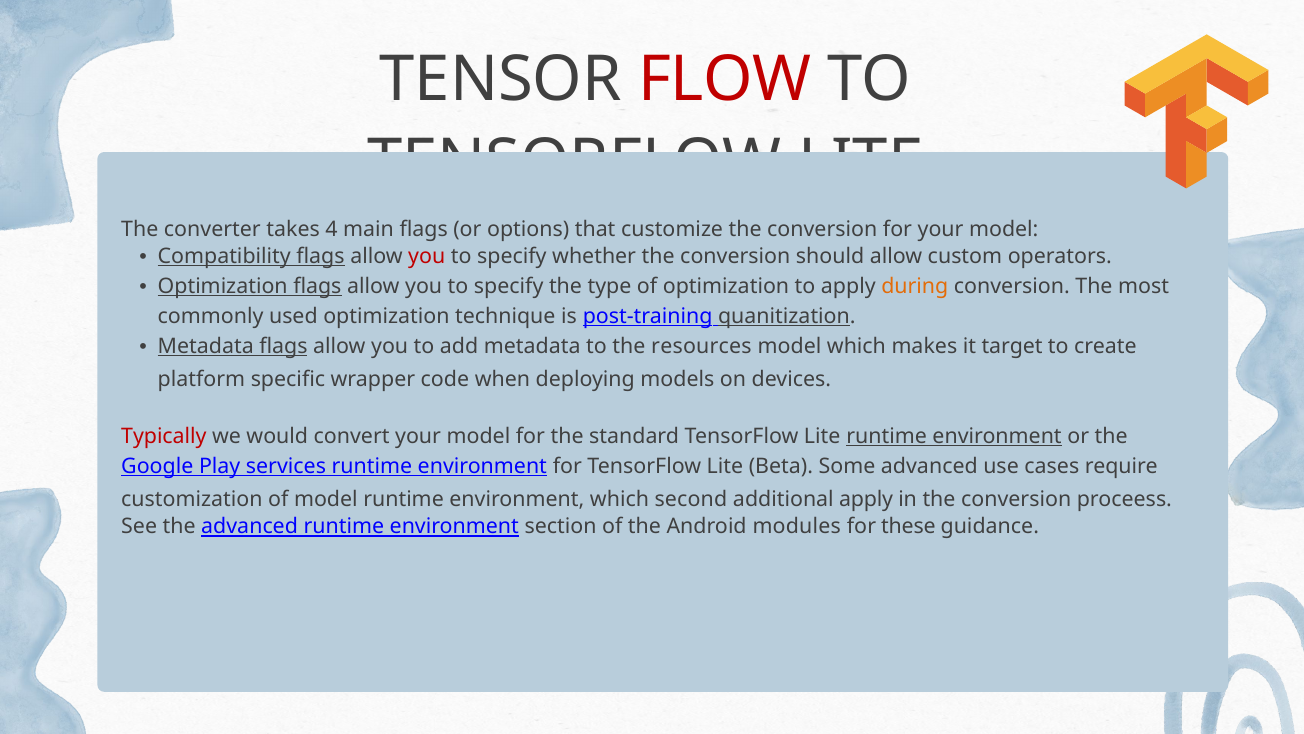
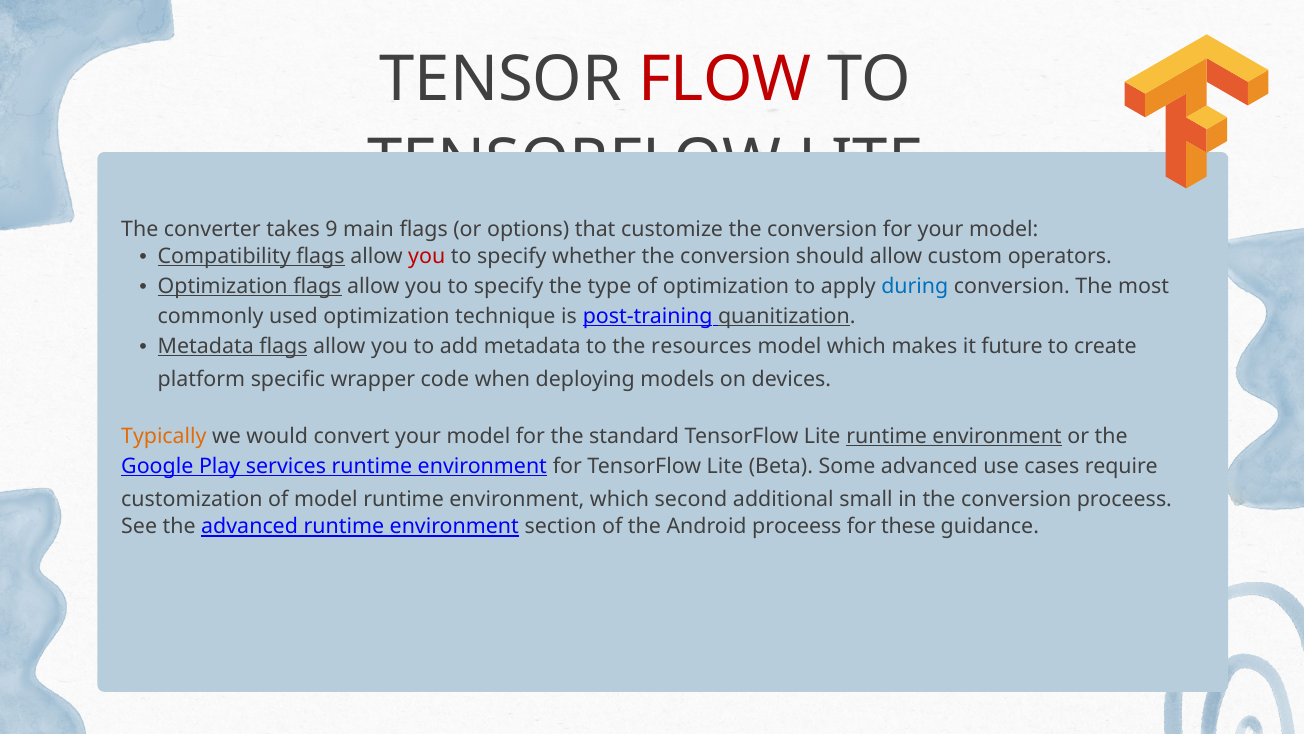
4: 4 -> 9
during colour: orange -> blue
target: target -> future
Typically colour: red -> orange
additional apply: apply -> small
Android modules: modules -> proceess
